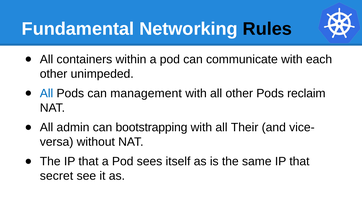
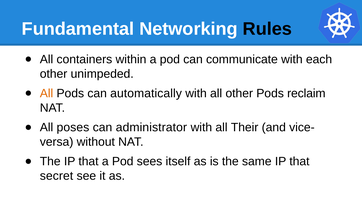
All at (47, 93) colour: blue -> orange
management: management -> automatically
admin: admin -> poses
bootstrapping: bootstrapping -> administrator
